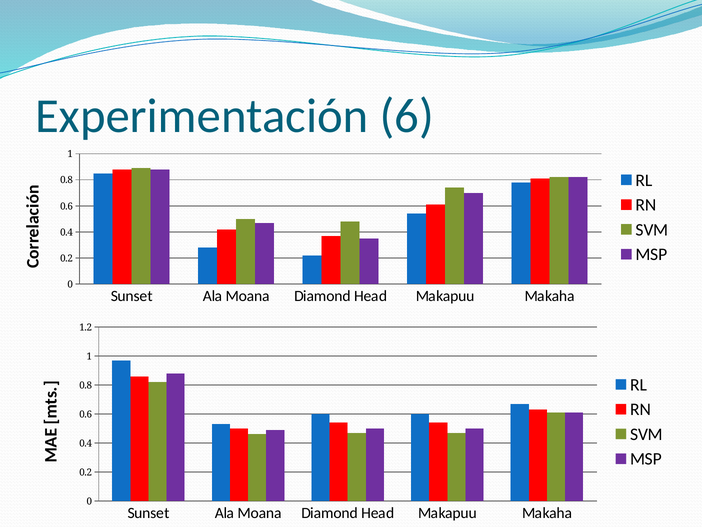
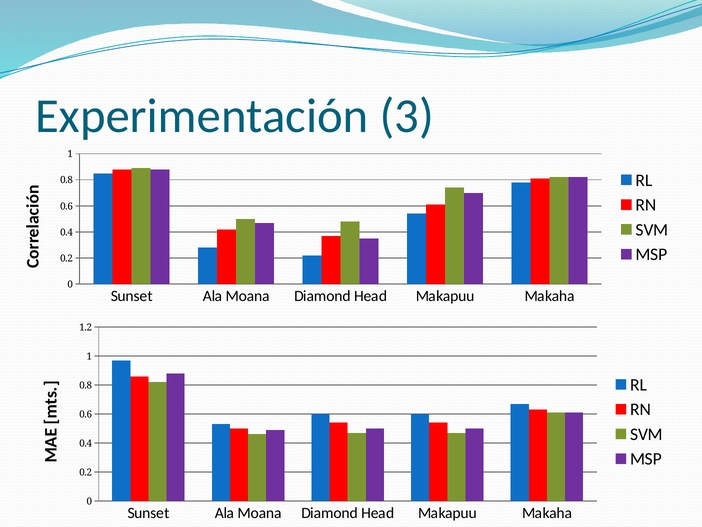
6: 6 -> 3
